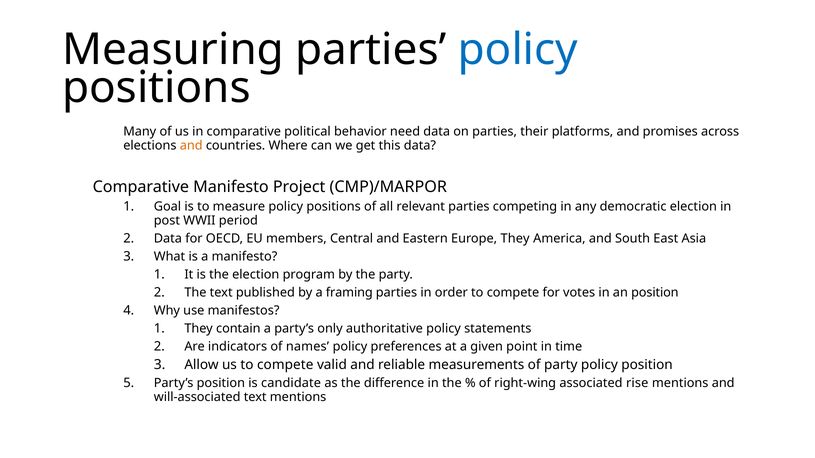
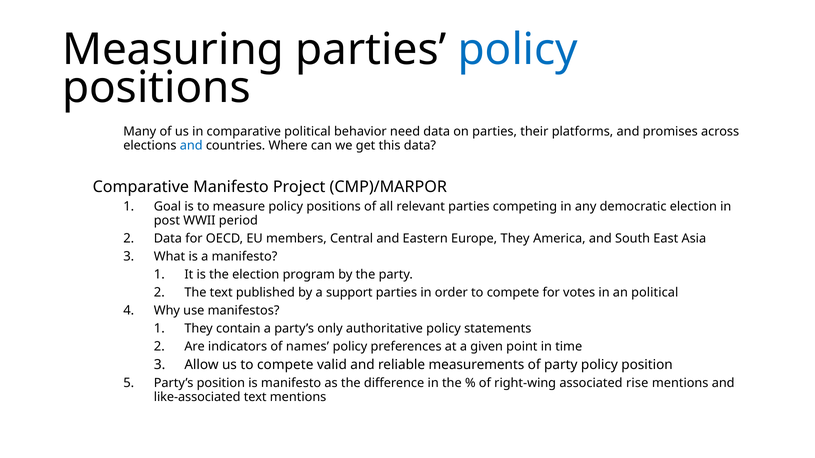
and at (191, 146) colour: orange -> blue
framing: framing -> support
an position: position -> political
is candidate: candidate -> manifesto
will-associated: will-associated -> like-associated
